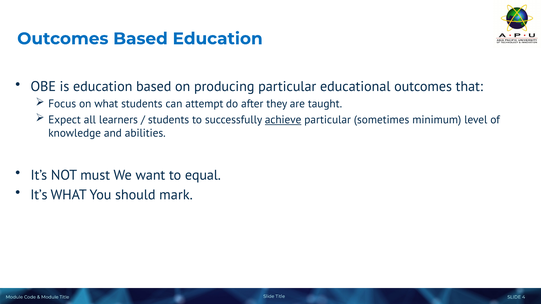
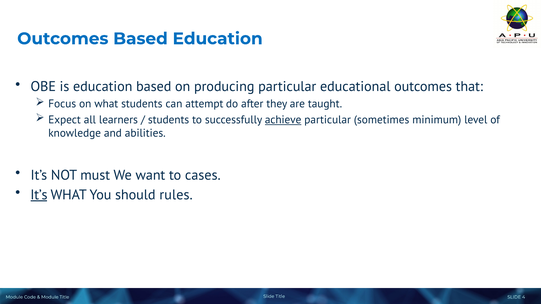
equal: equal -> cases
It’s at (39, 195) underline: none -> present
mark: mark -> rules
